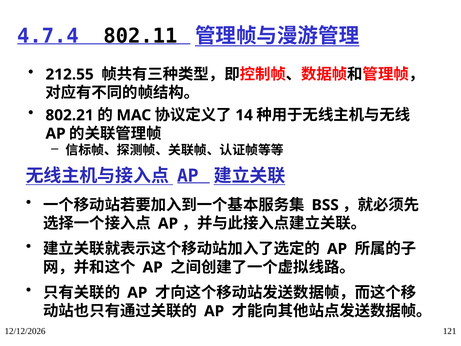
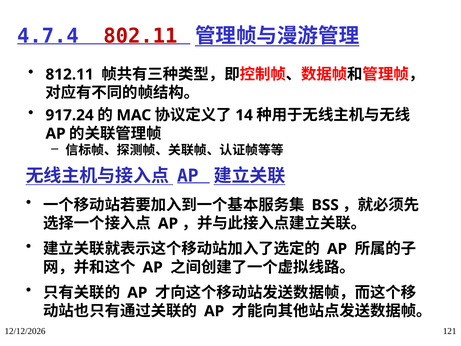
802.11 colour: black -> red
212.55: 212.55 -> 812.11
802.21: 802.21 -> 917.24
